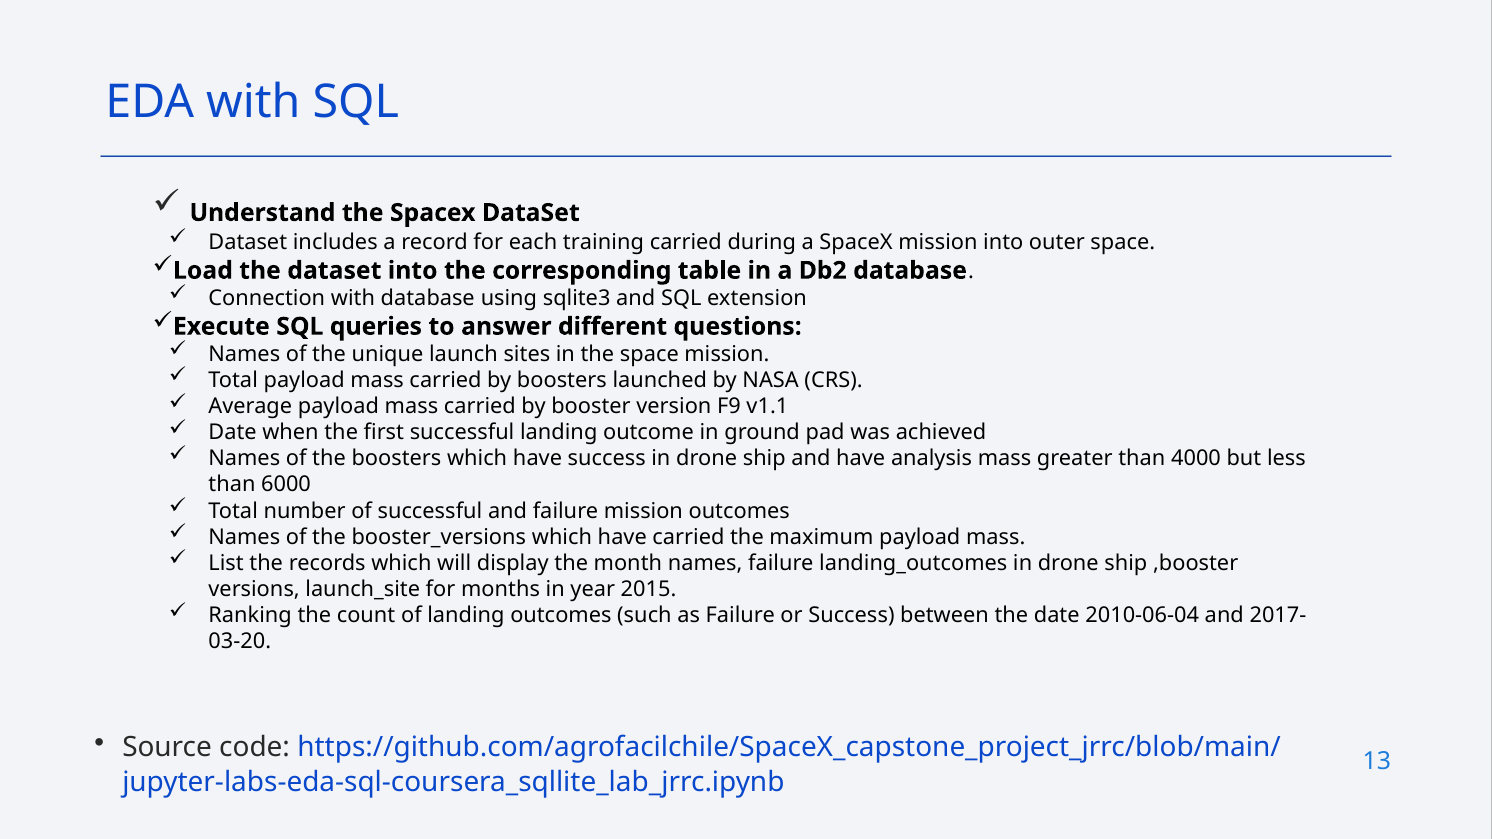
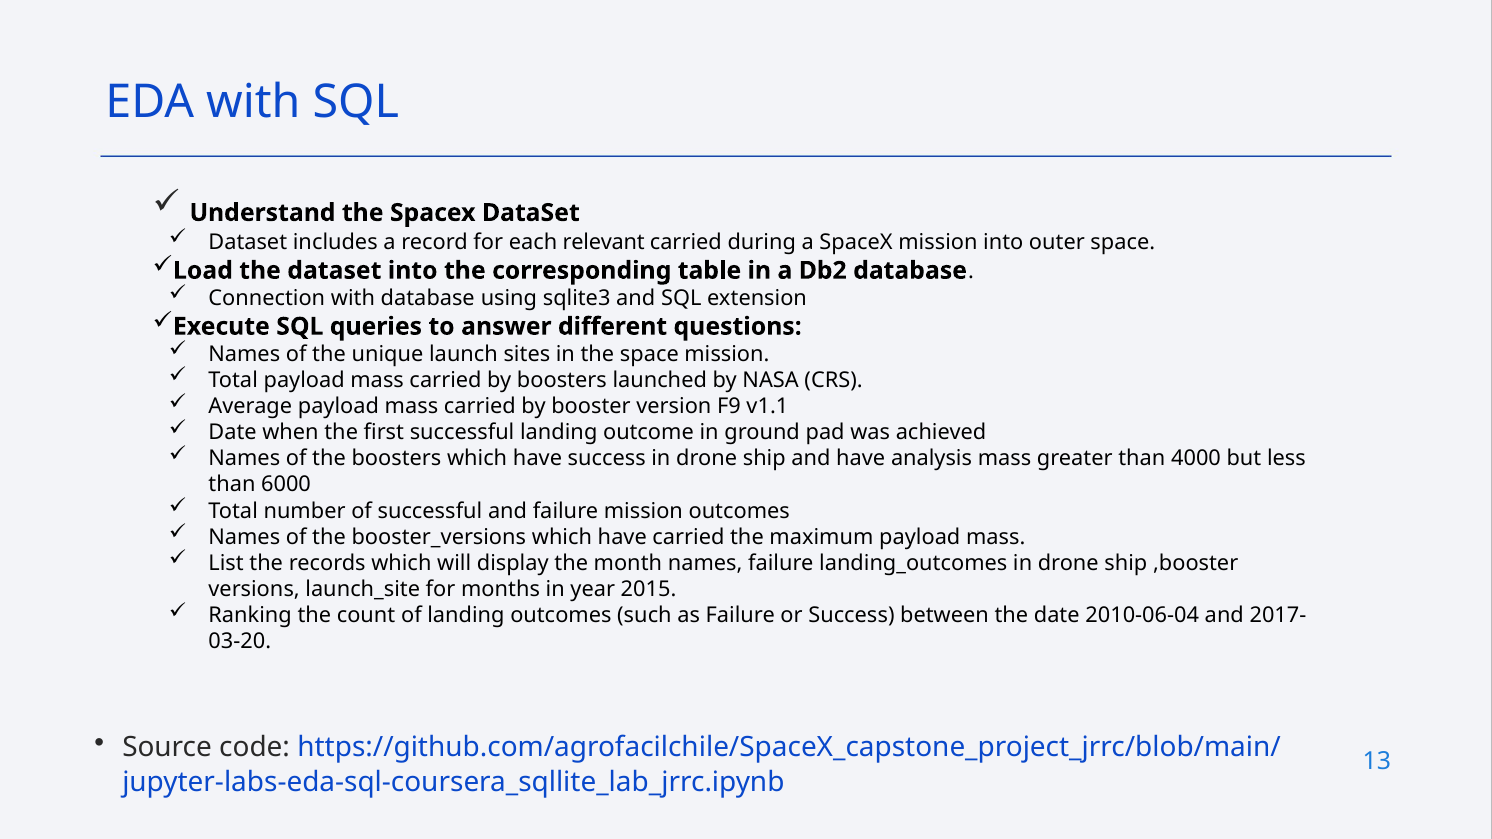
training: training -> relevant
